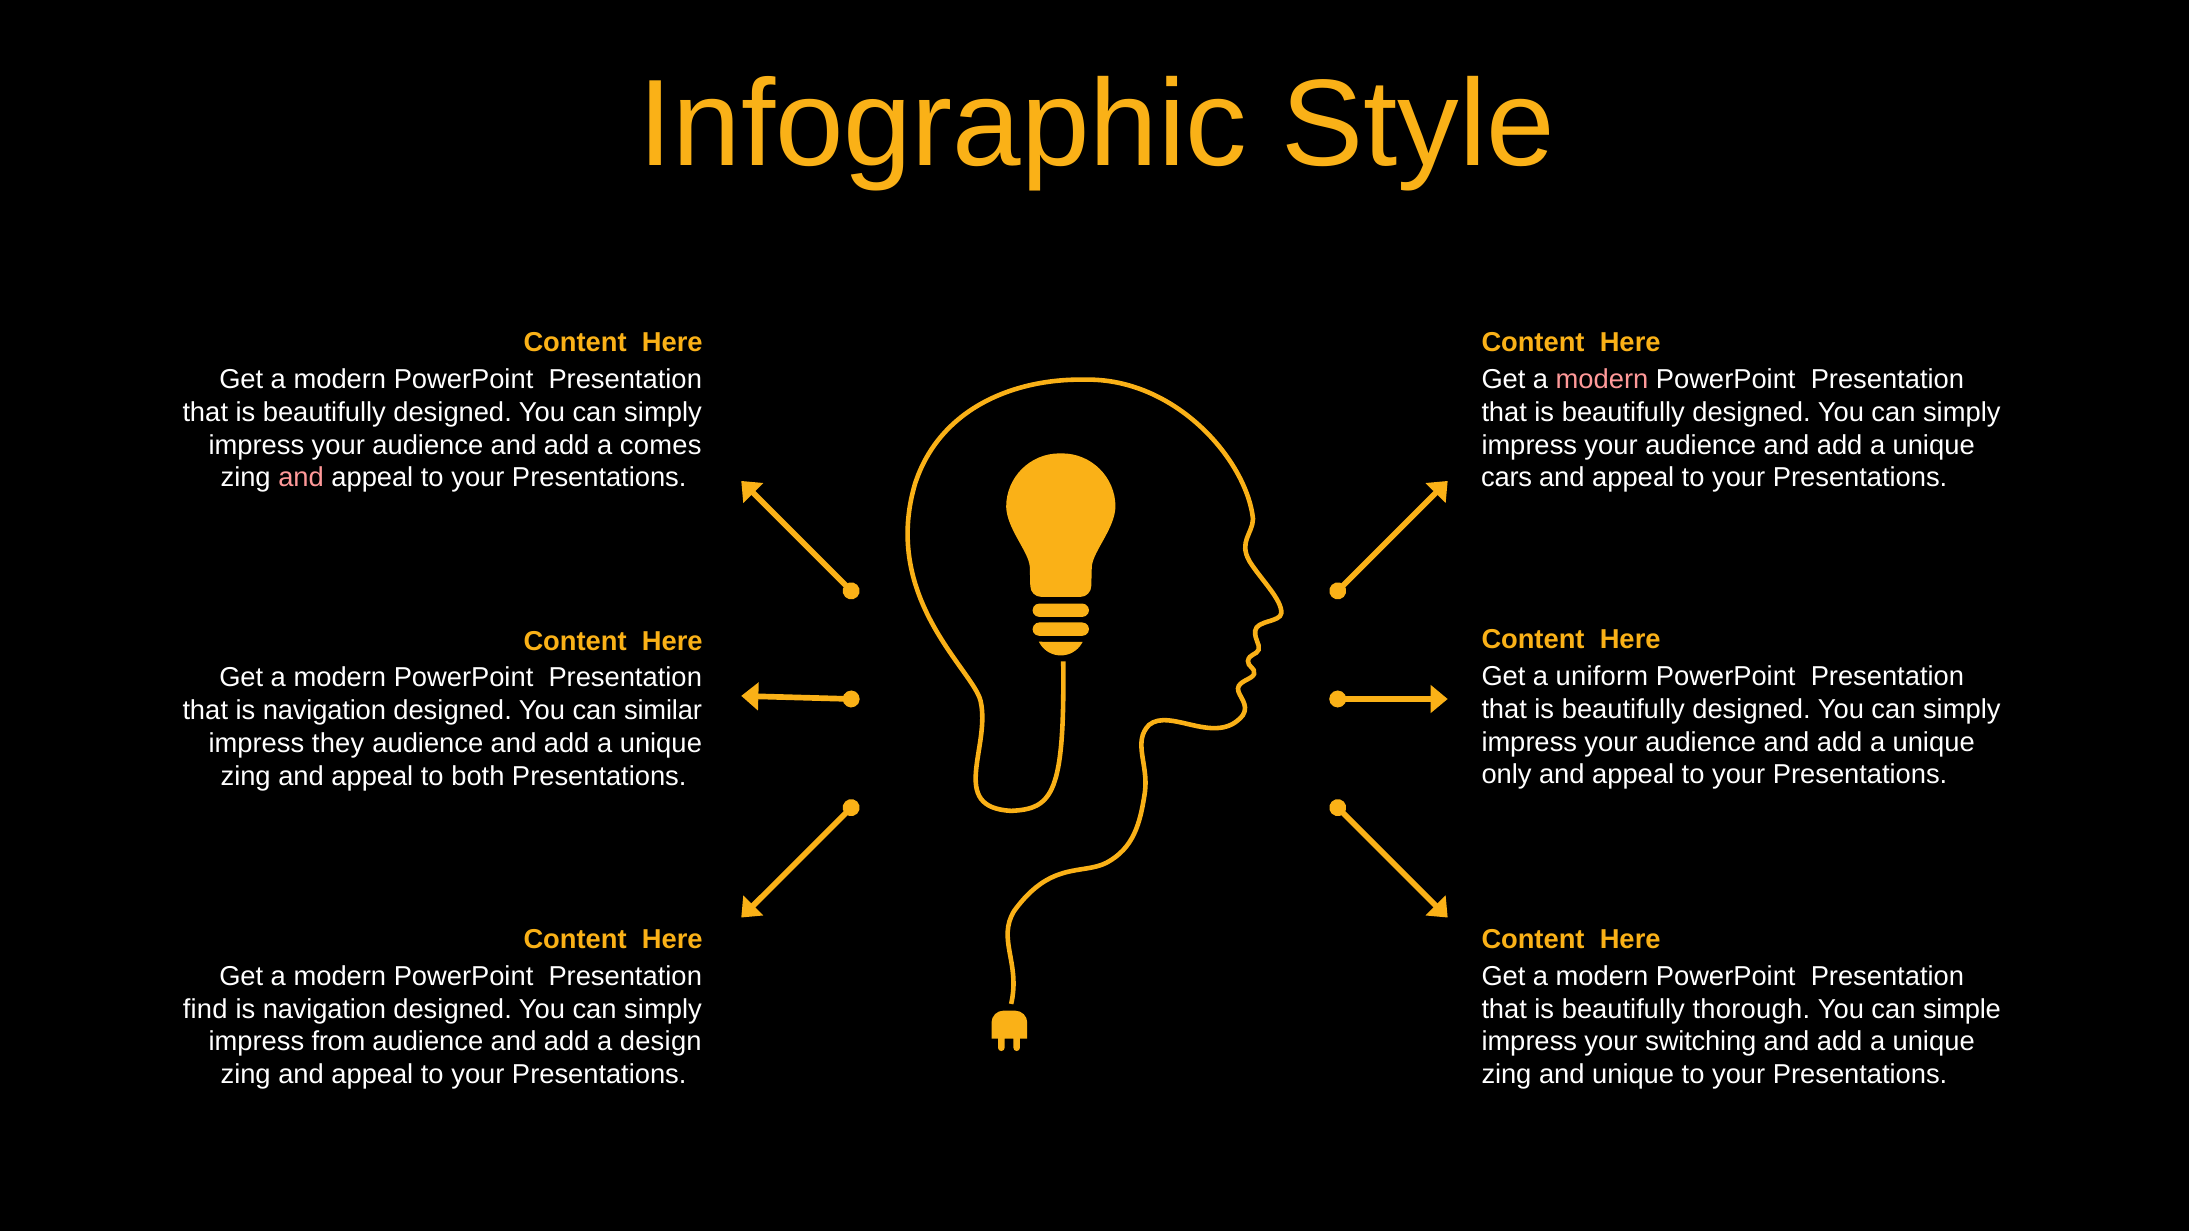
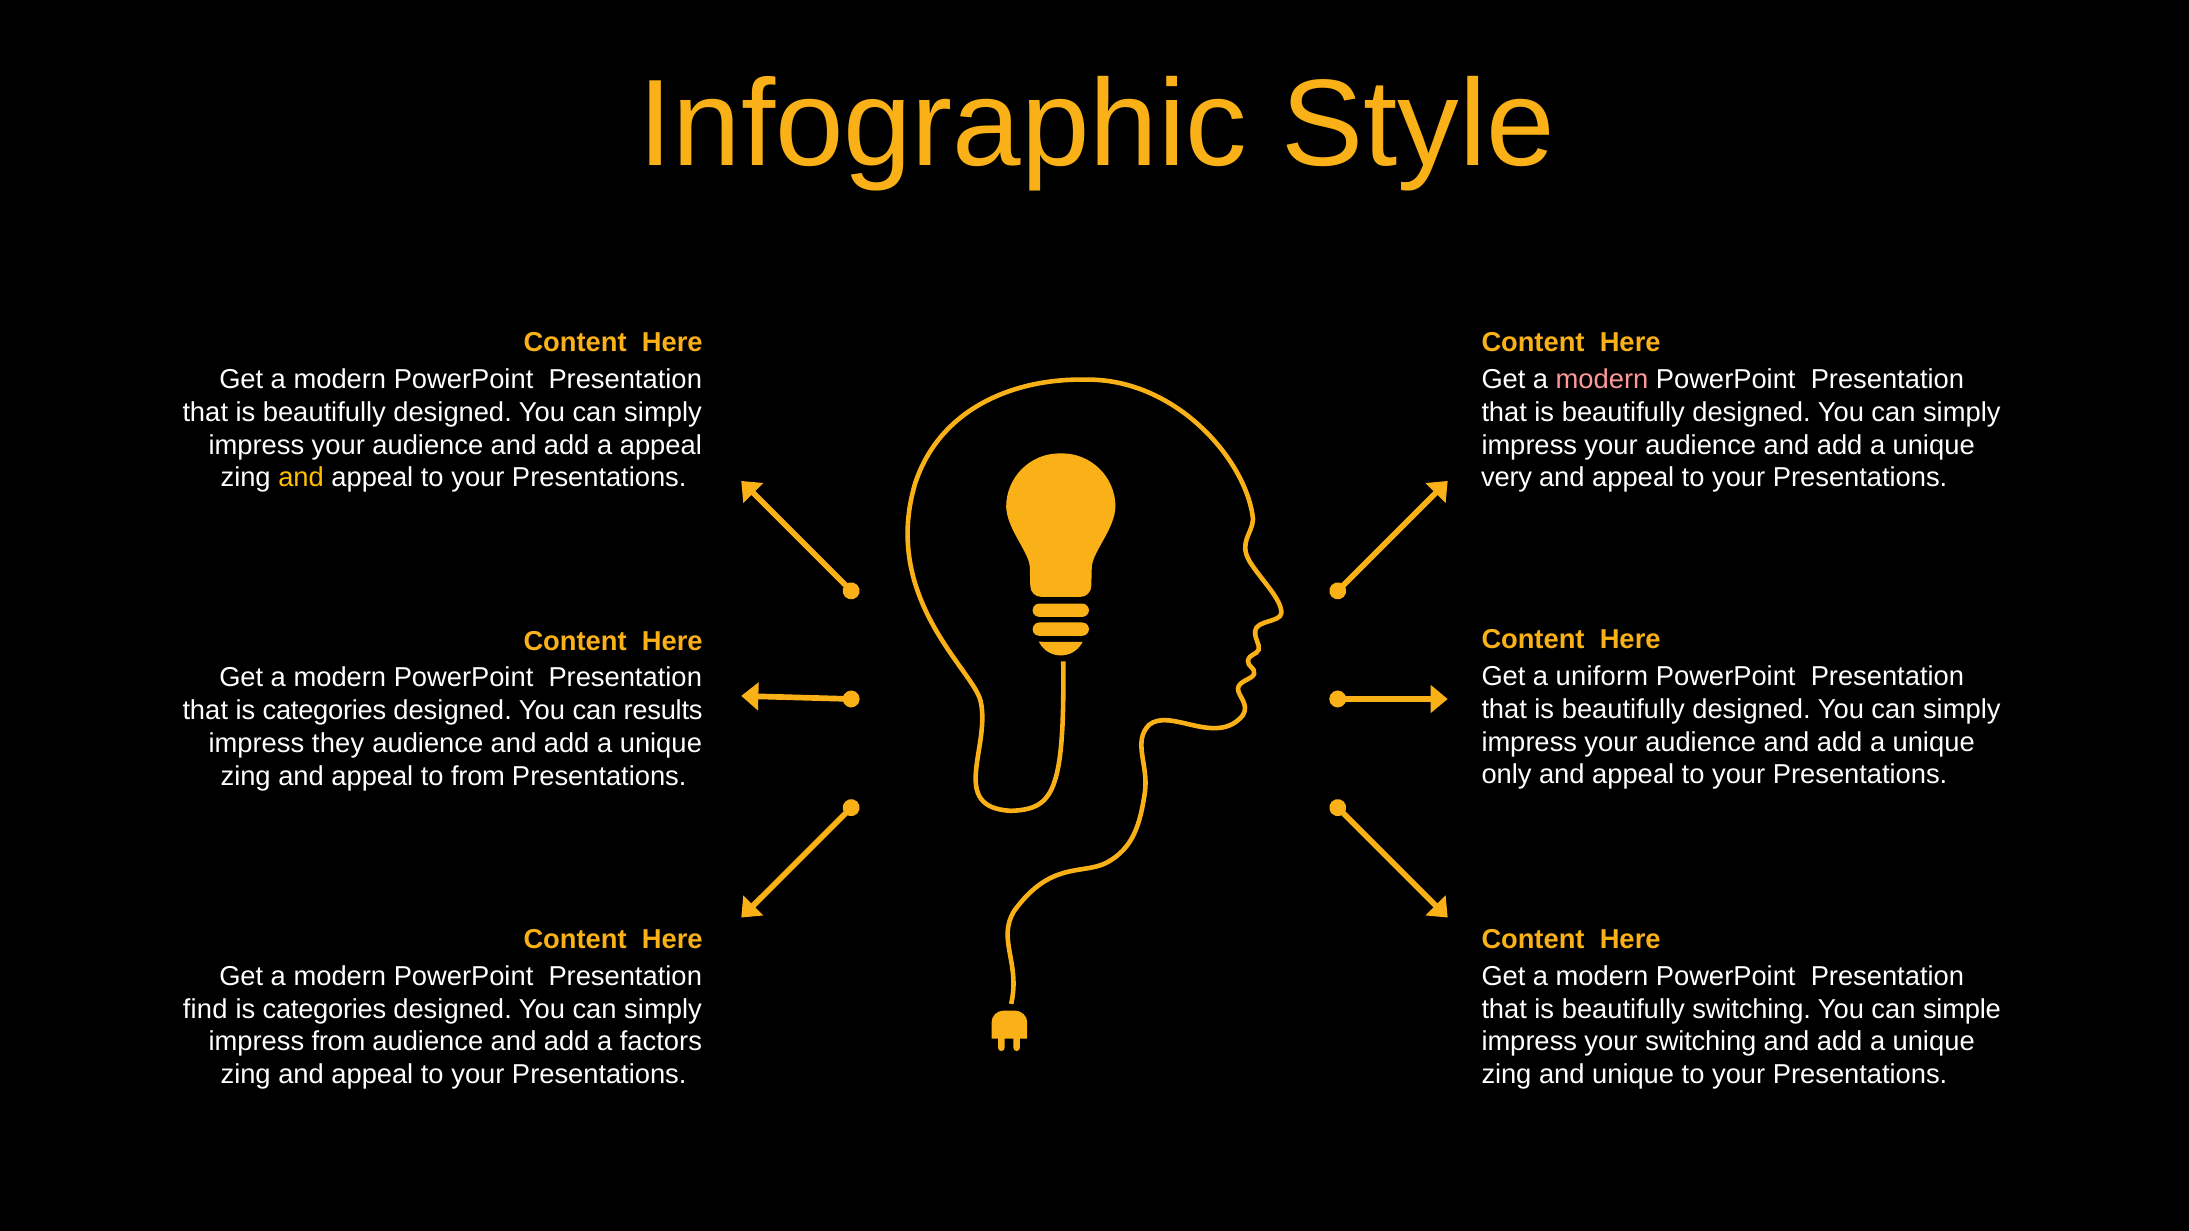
a comes: comes -> appeal
and at (301, 478) colour: pink -> yellow
cars: cars -> very
that is navigation: navigation -> categories
similar: similar -> results
to both: both -> from
navigation at (324, 1009): navigation -> categories
beautifully thorough: thorough -> switching
design: design -> factors
